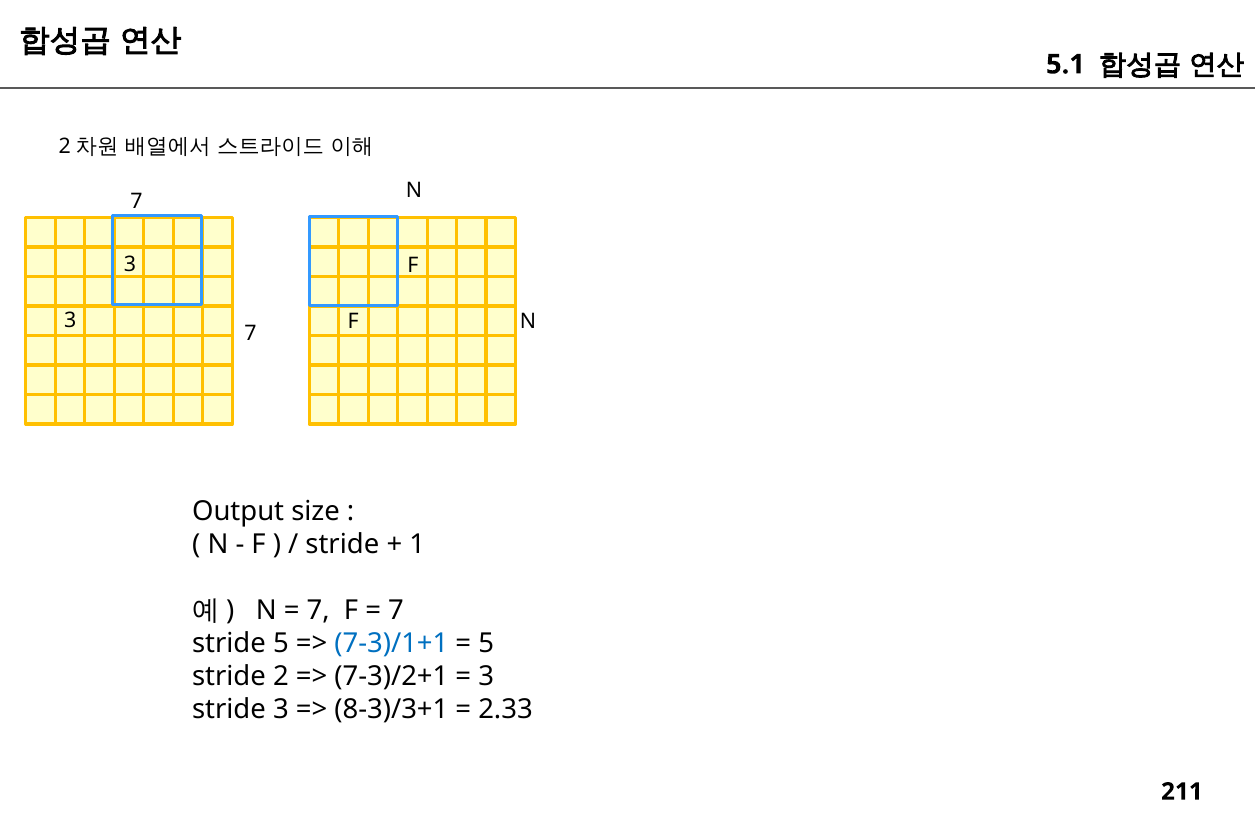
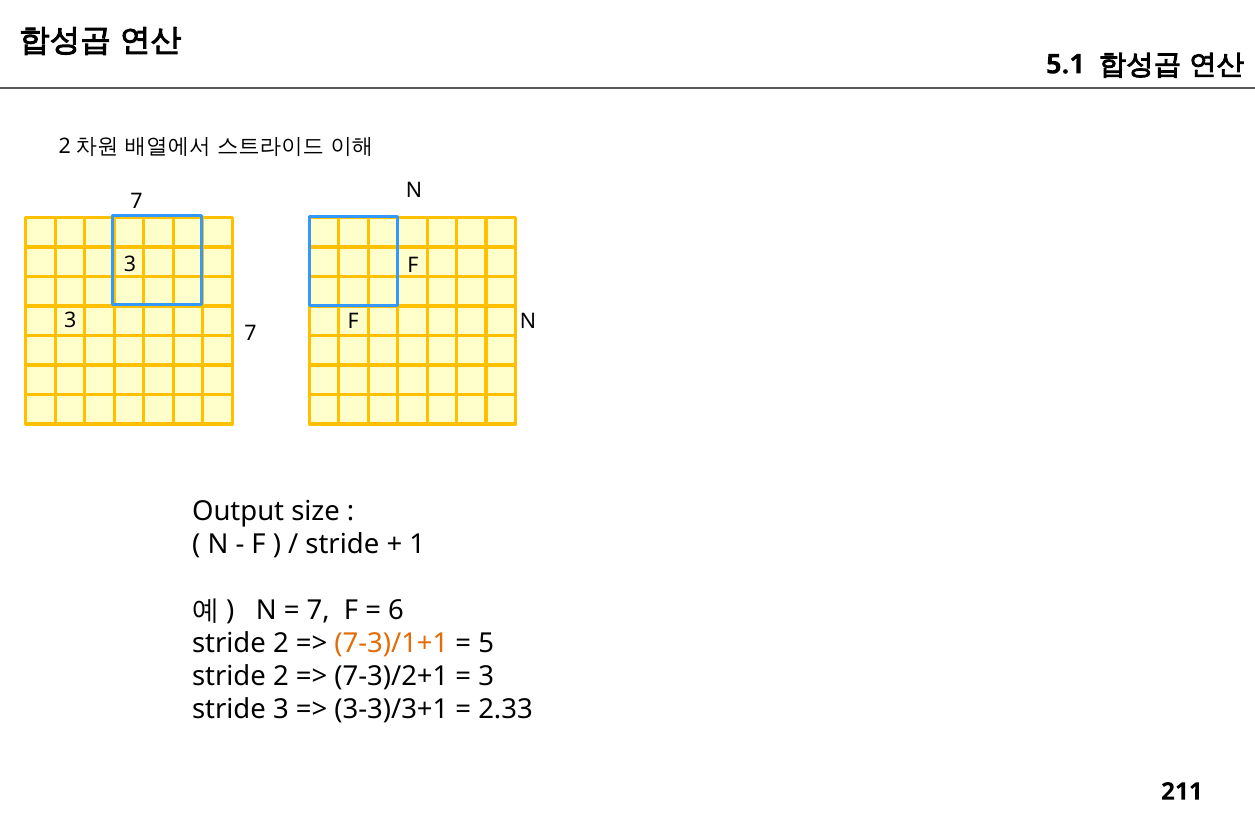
7 at (396, 610): 7 -> 6
5 at (281, 643): 5 -> 2
7-3)/1+1 colour: blue -> orange
8-3)/3+1: 8-3)/3+1 -> 3-3)/3+1
